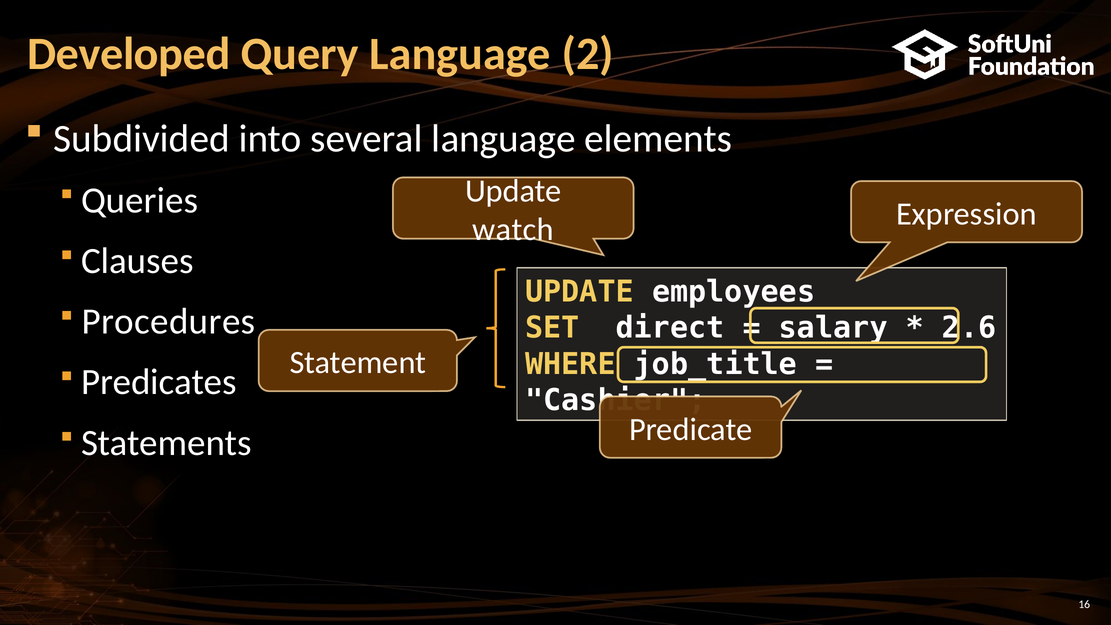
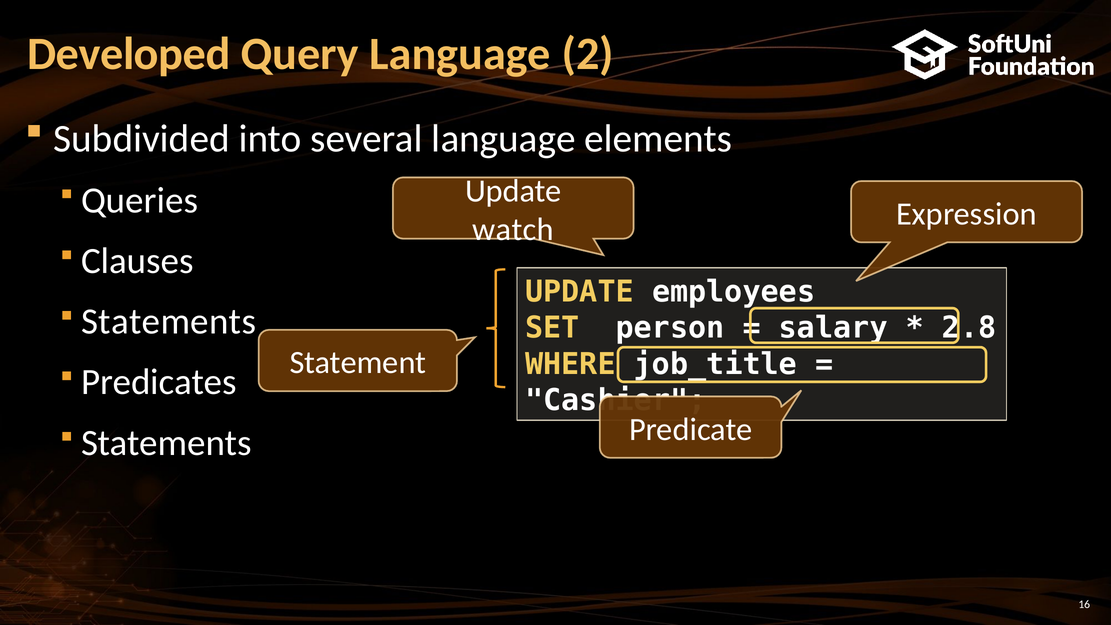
Procedures at (169, 322): Procedures -> Statements
direct: direct -> person
2.6: 2.6 -> 2.8
